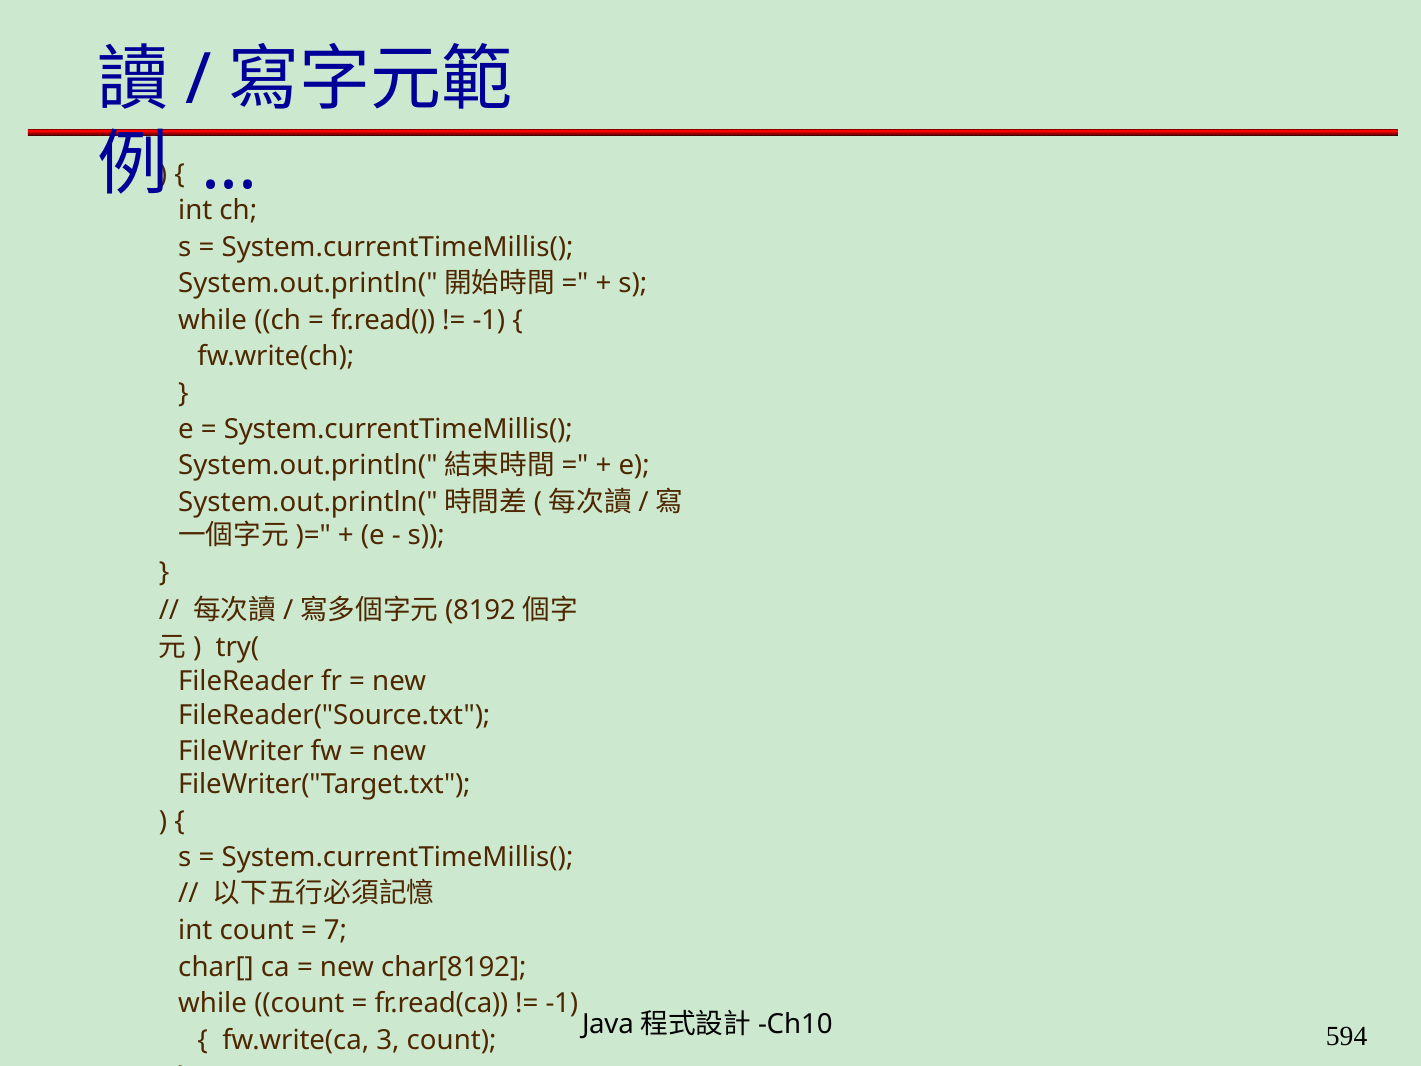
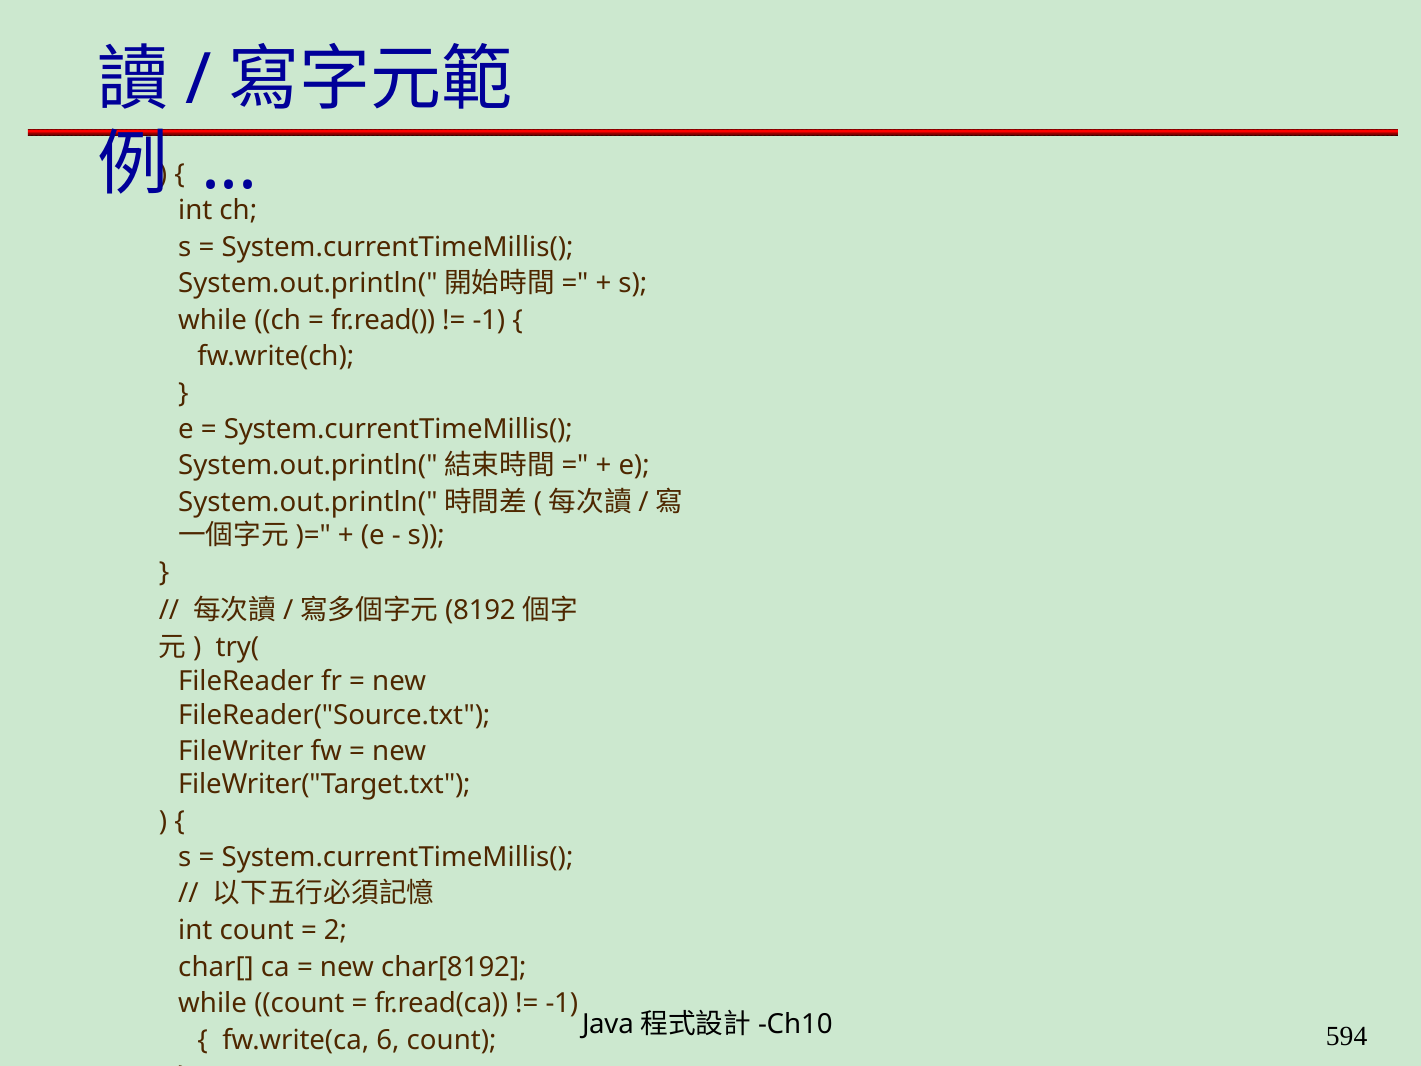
7: 7 -> 2
3: 3 -> 6
